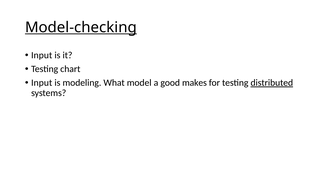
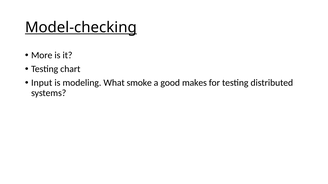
Input at (42, 55): Input -> More
model: model -> smoke
distributed underline: present -> none
